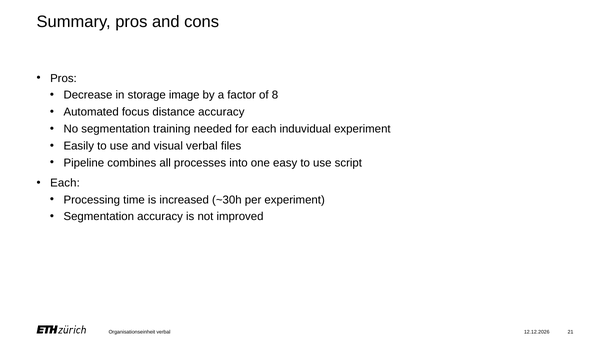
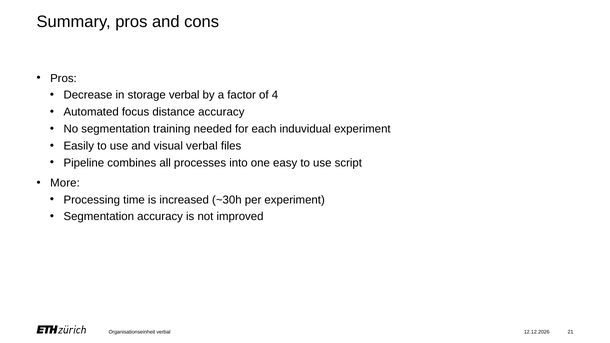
storage image: image -> verbal
8: 8 -> 4
Each at (65, 183): Each -> More
